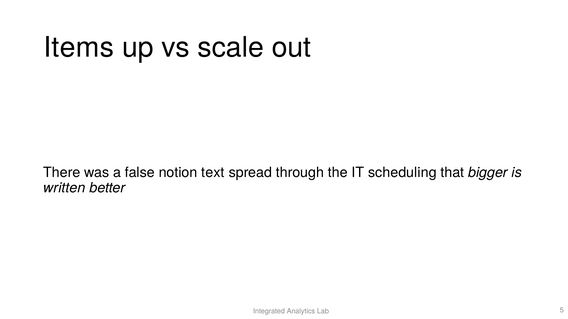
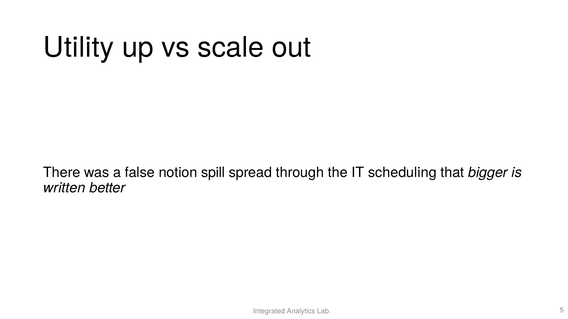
Items: Items -> Utility
text: text -> spill
